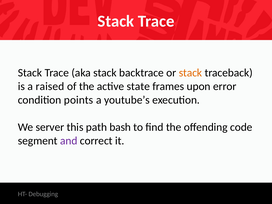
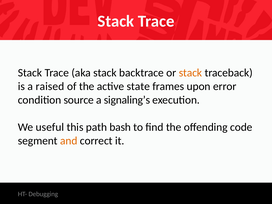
points: points -> source
youtube’s: youtube’s -> signaling’s
server: server -> useful
and colour: purple -> orange
